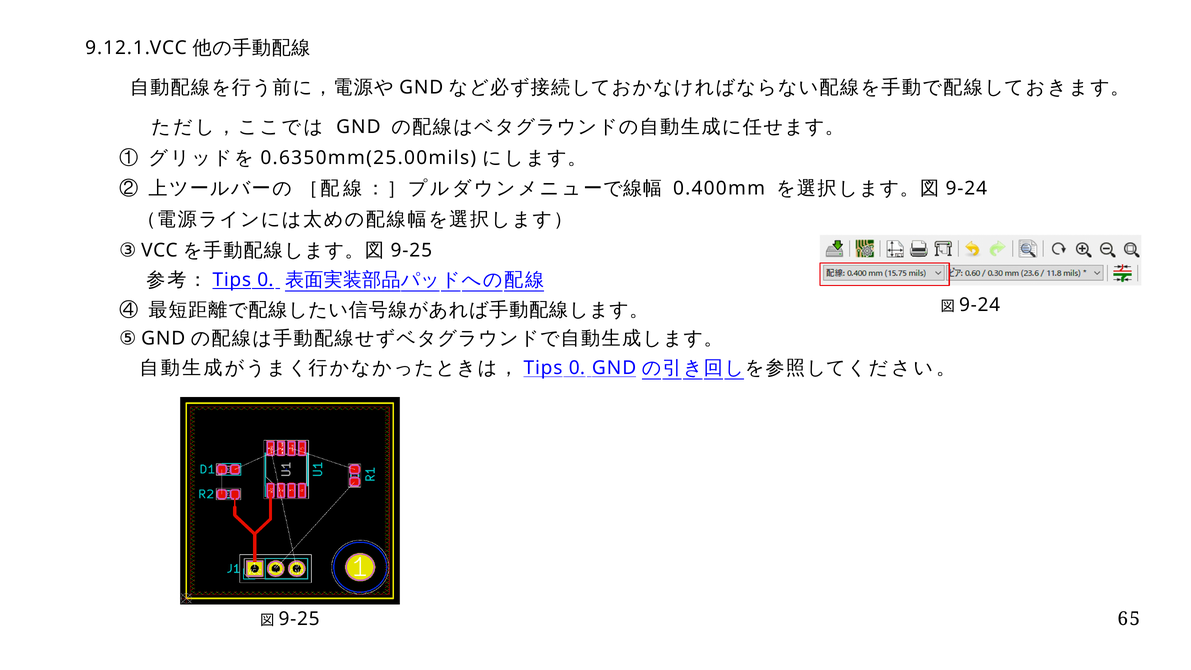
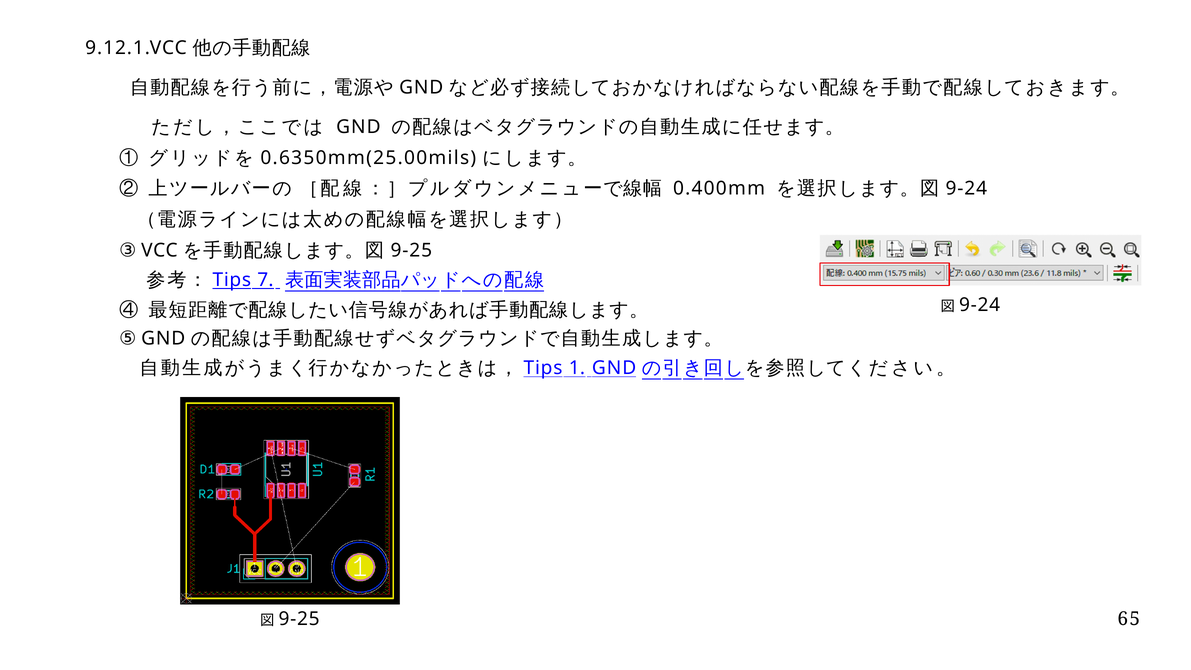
0 at (265, 280): 0 -> 7
0 at (577, 368): 0 -> 1
